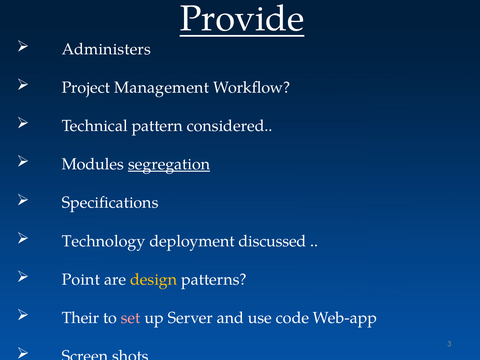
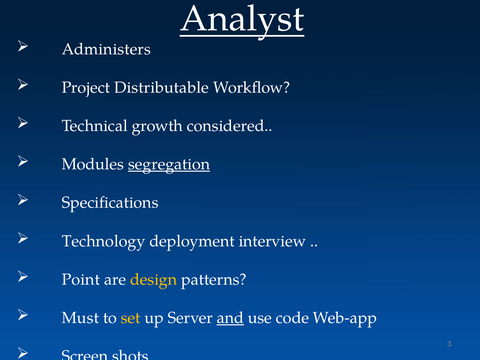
Provide: Provide -> Analyst
Management: Management -> Distributable
pattern: pattern -> growth
discussed: discussed -> interview
Their: Their -> Must
set colour: pink -> yellow
and underline: none -> present
